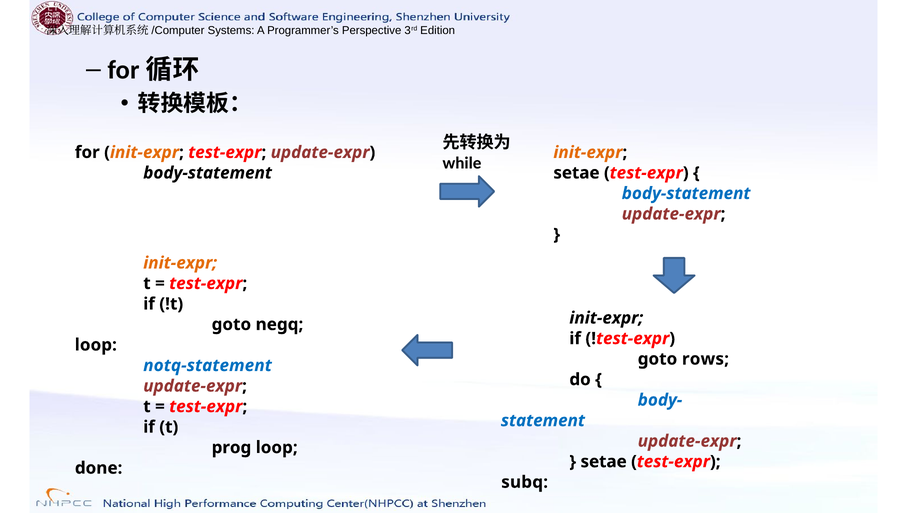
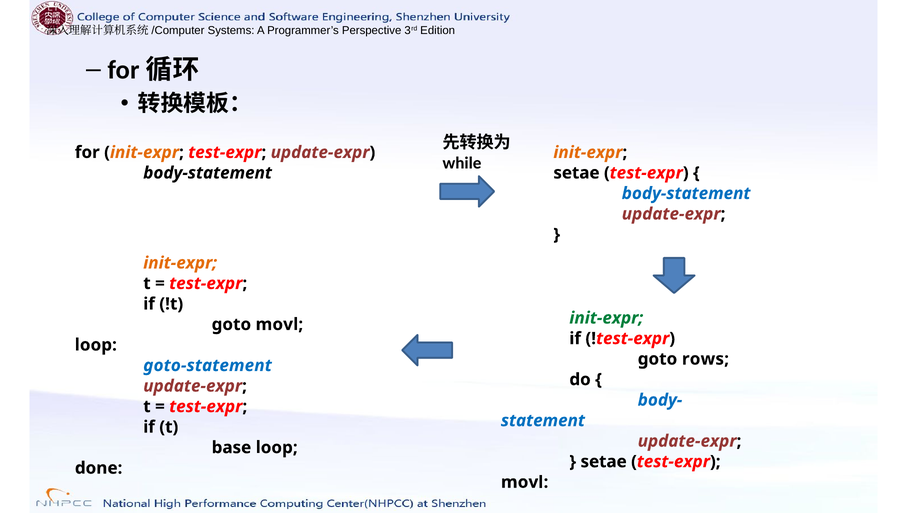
init-expr at (606, 318) colour: black -> green
goto negq: negq -> movl
notq-statement: notq-statement -> goto-statement
prog: prog -> base
subq at (525, 482): subq -> movl
